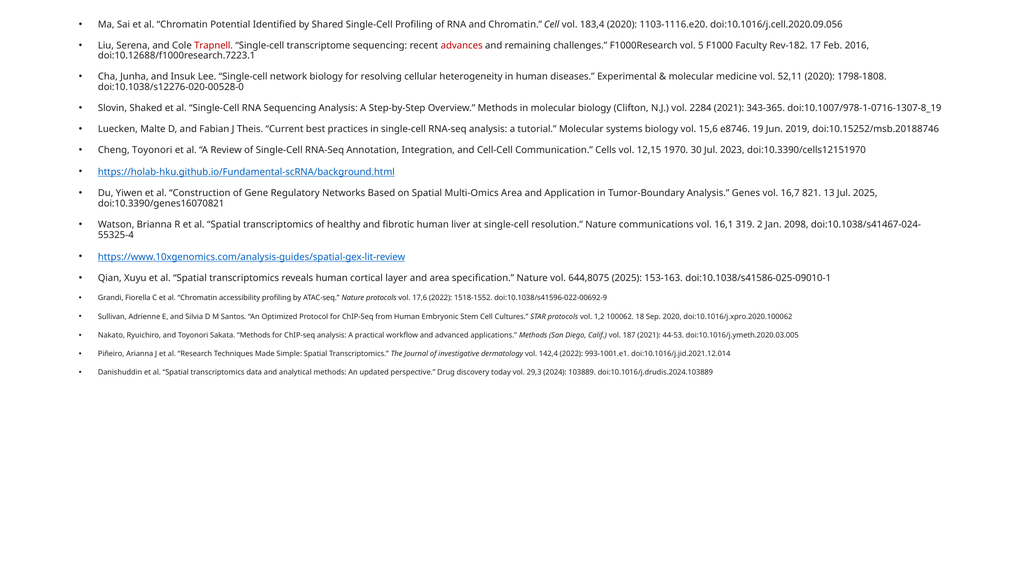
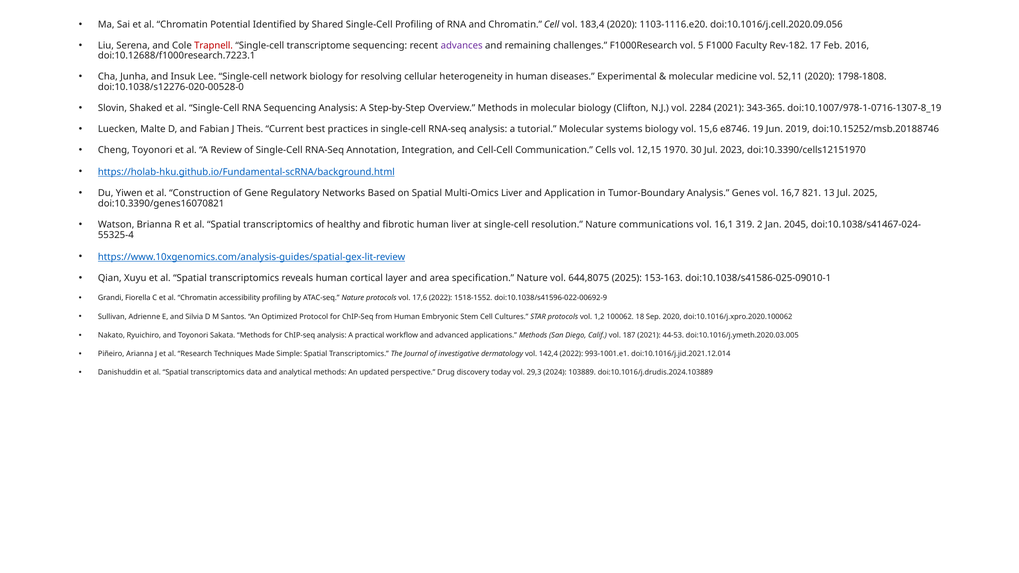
advances colour: red -> purple
Multi-Omics Area: Area -> Liver
2098: 2098 -> 2045
